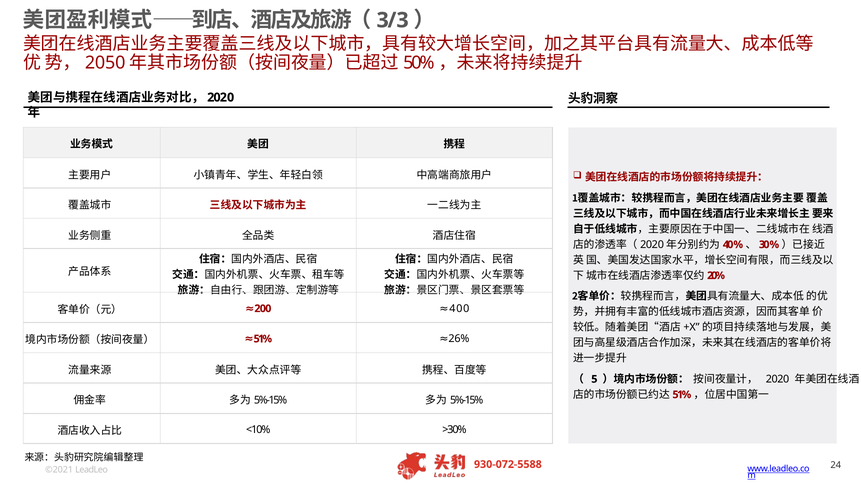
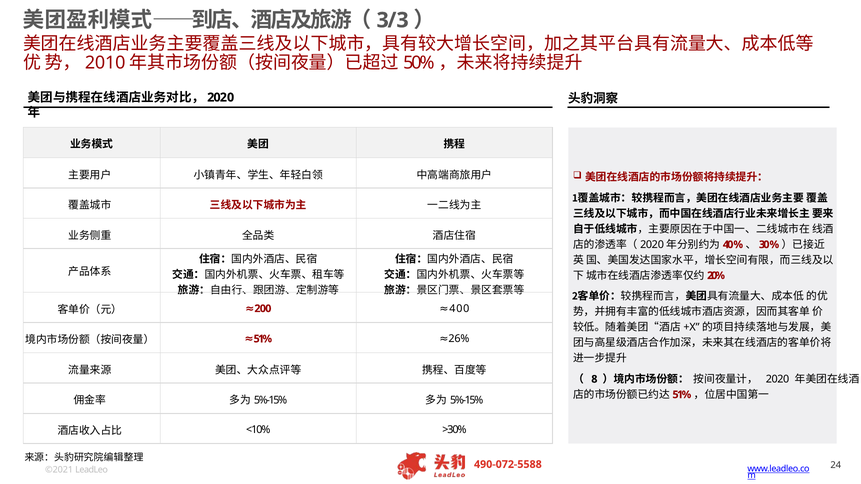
2050: 2050 -> 2010
5: 5 -> 8
930-072-5588: 930-072-5588 -> 490-072-5588
